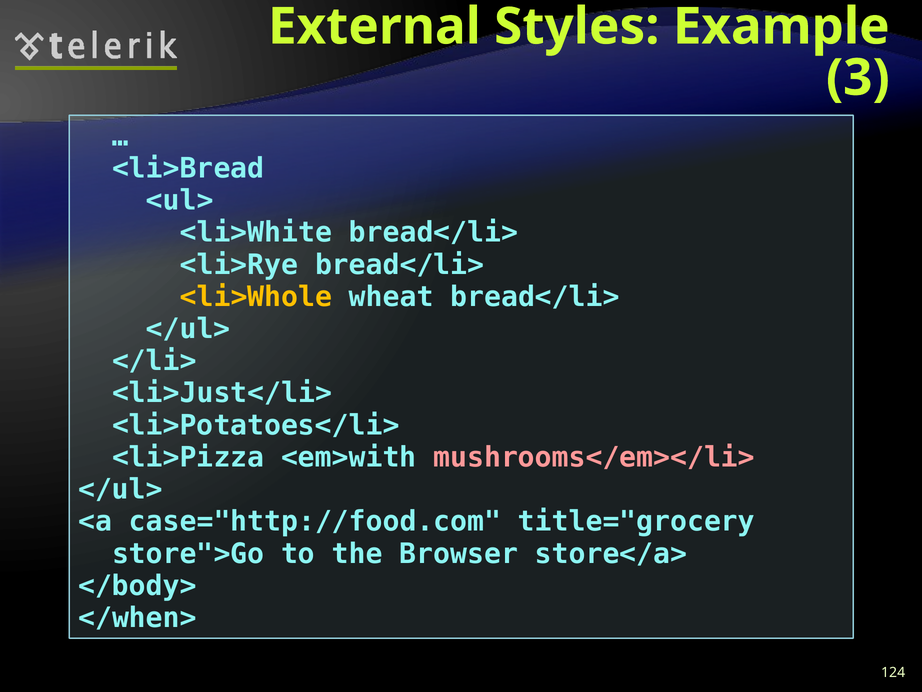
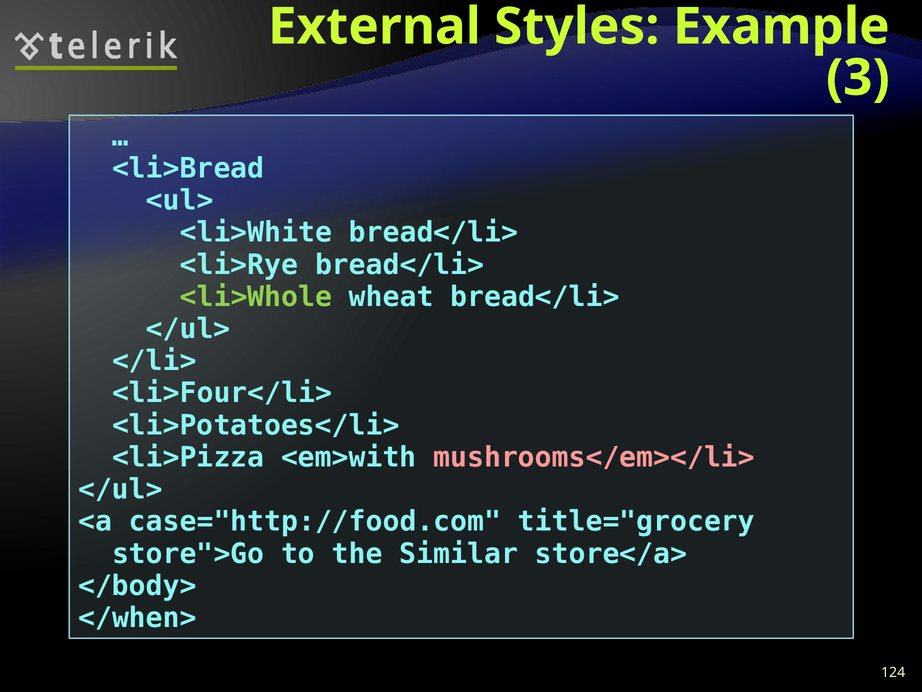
<li>Whole colour: yellow -> light green
<li>Just</li>: <li>Just</li> -> <li>Four</li>
Browser: Browser -> Similar
